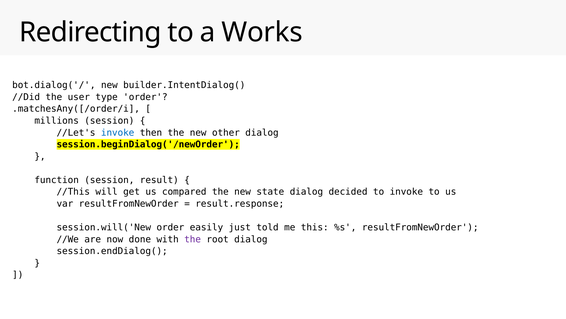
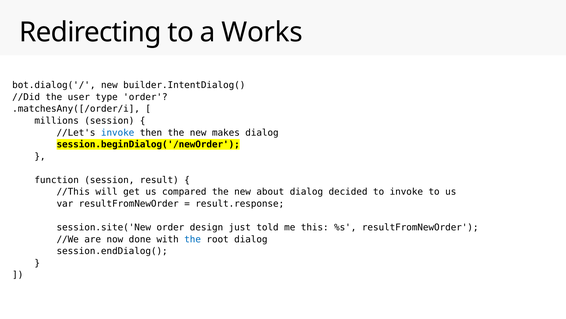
other: other -> makes
state: state -> about
session.will('New: session.will('New -> session.site('New
easily: easily -> design
the at (193, 239) colour: purple -> blue
